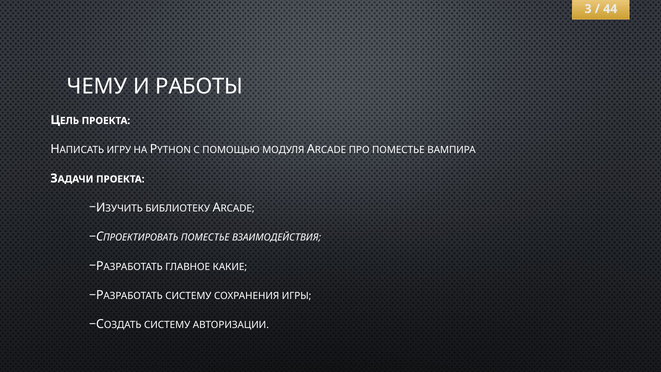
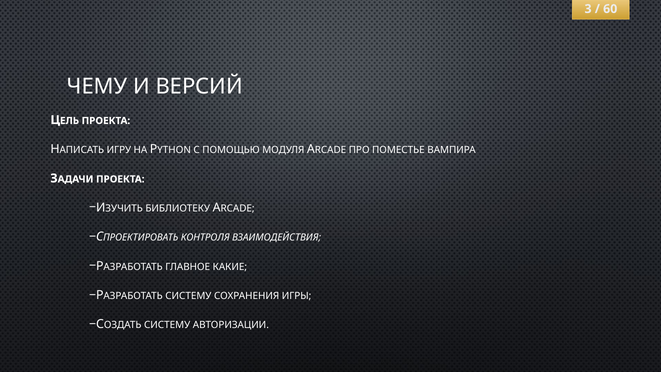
44: 44 -> 60
РАБОТЫ: РАБОТЫ -> ВЕРСИЙ
ПОМЕСТЬЕ at (205, 237): ПОМЕСТЬЕ -> КОНТРОЛЯ
